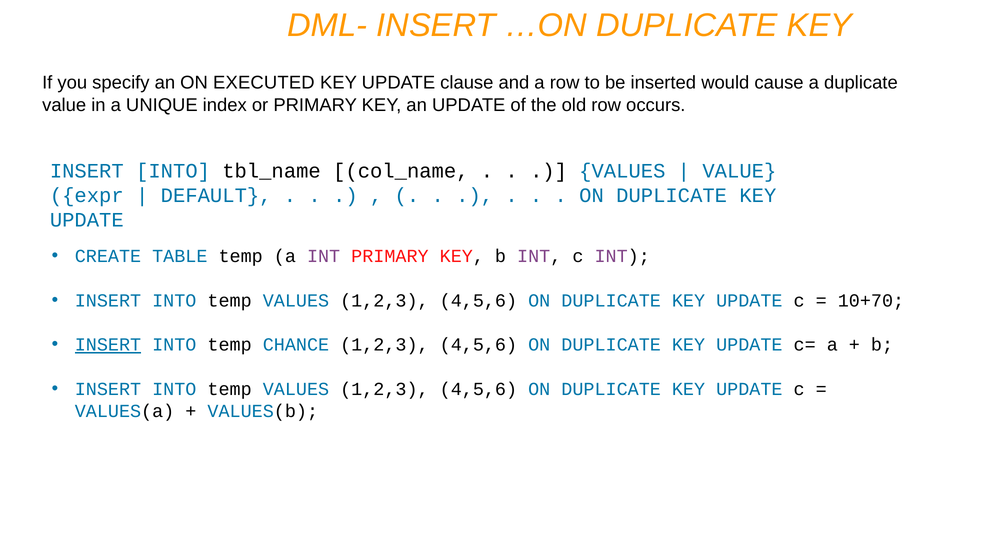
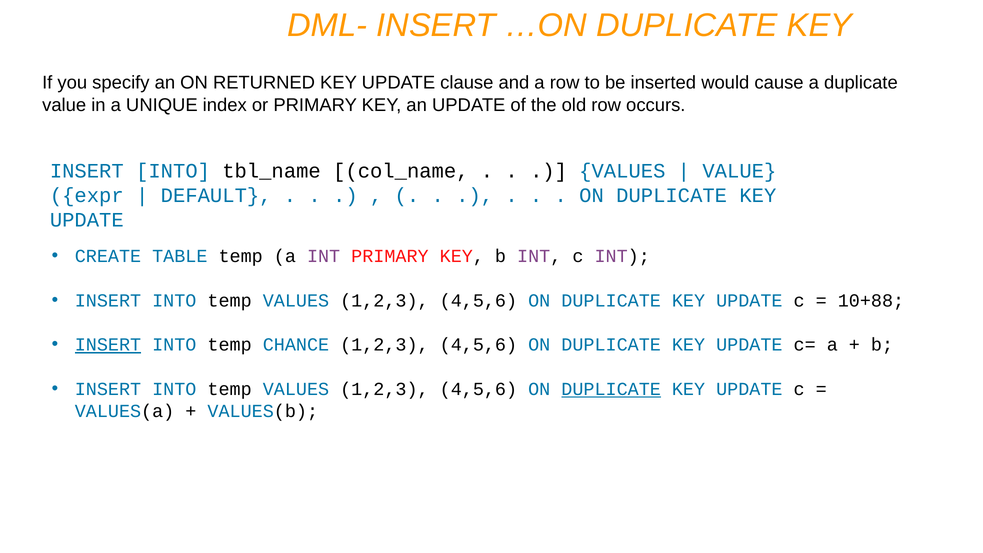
EXECUTED: EXECUTED -> RETURNED
10+70: 10+70 -> 10+88
DUPLICATE at (611, 389) underline: none -> present
